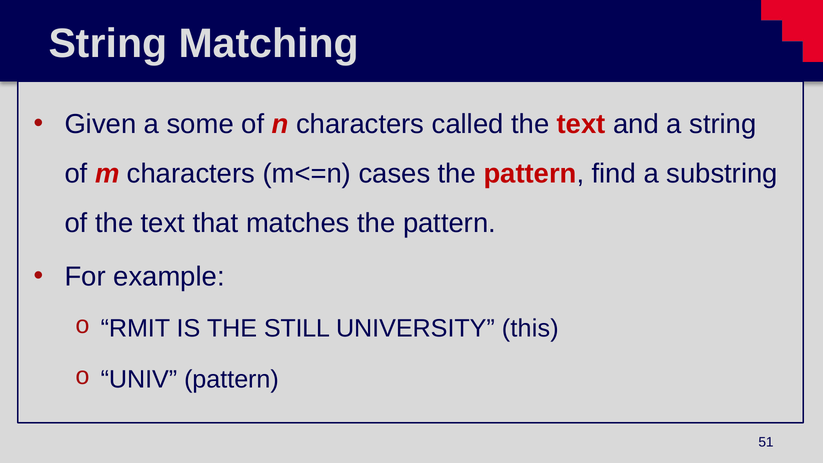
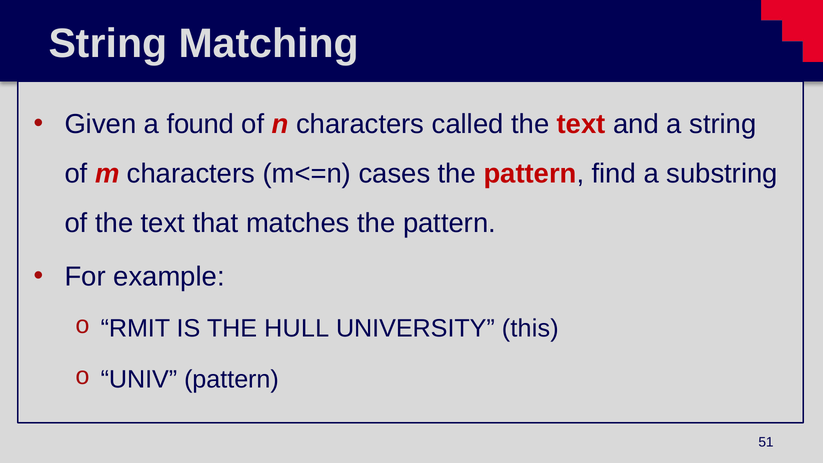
some: some -> found
STILL: STILL -> HULL
